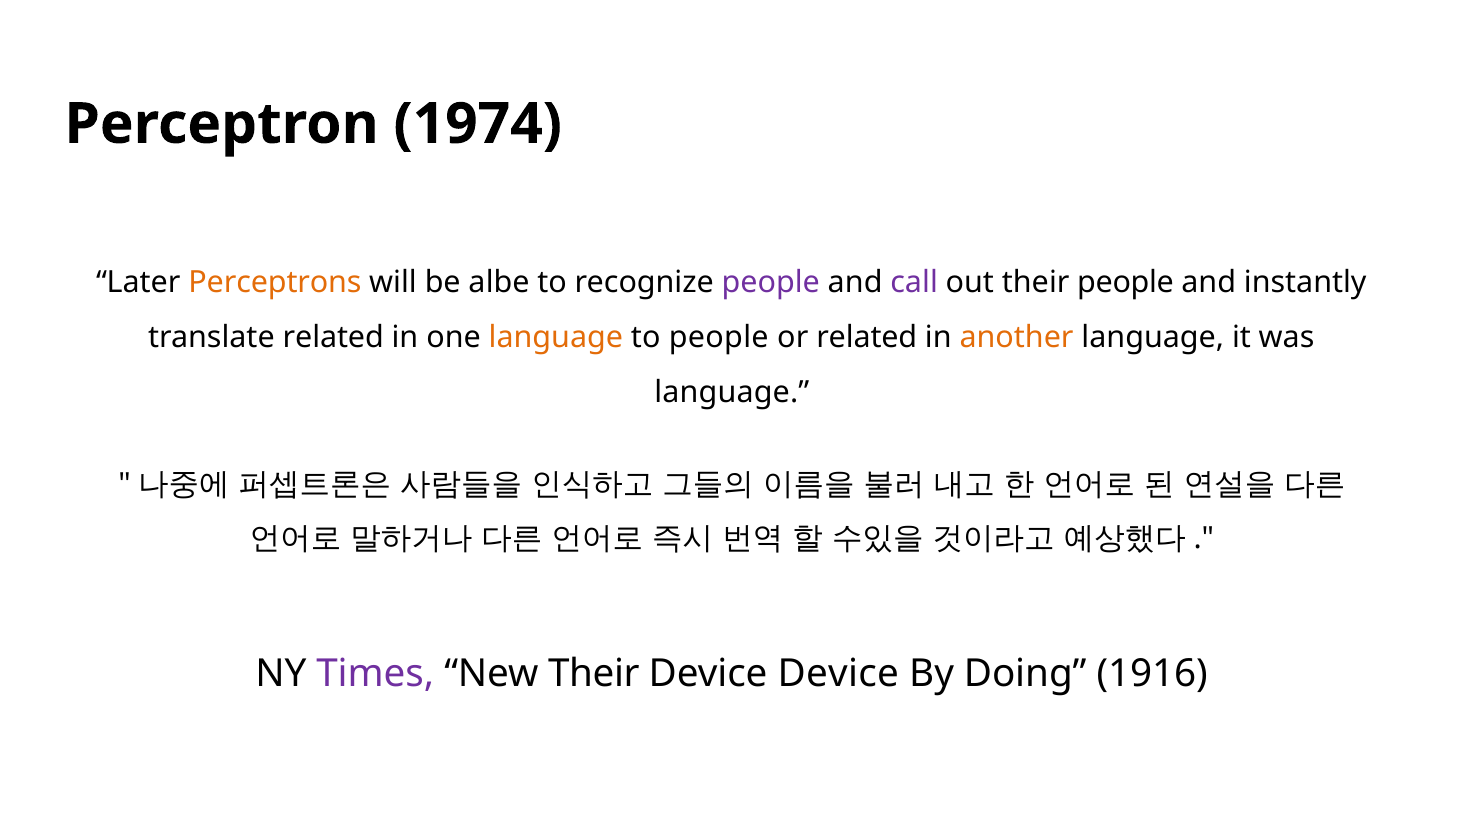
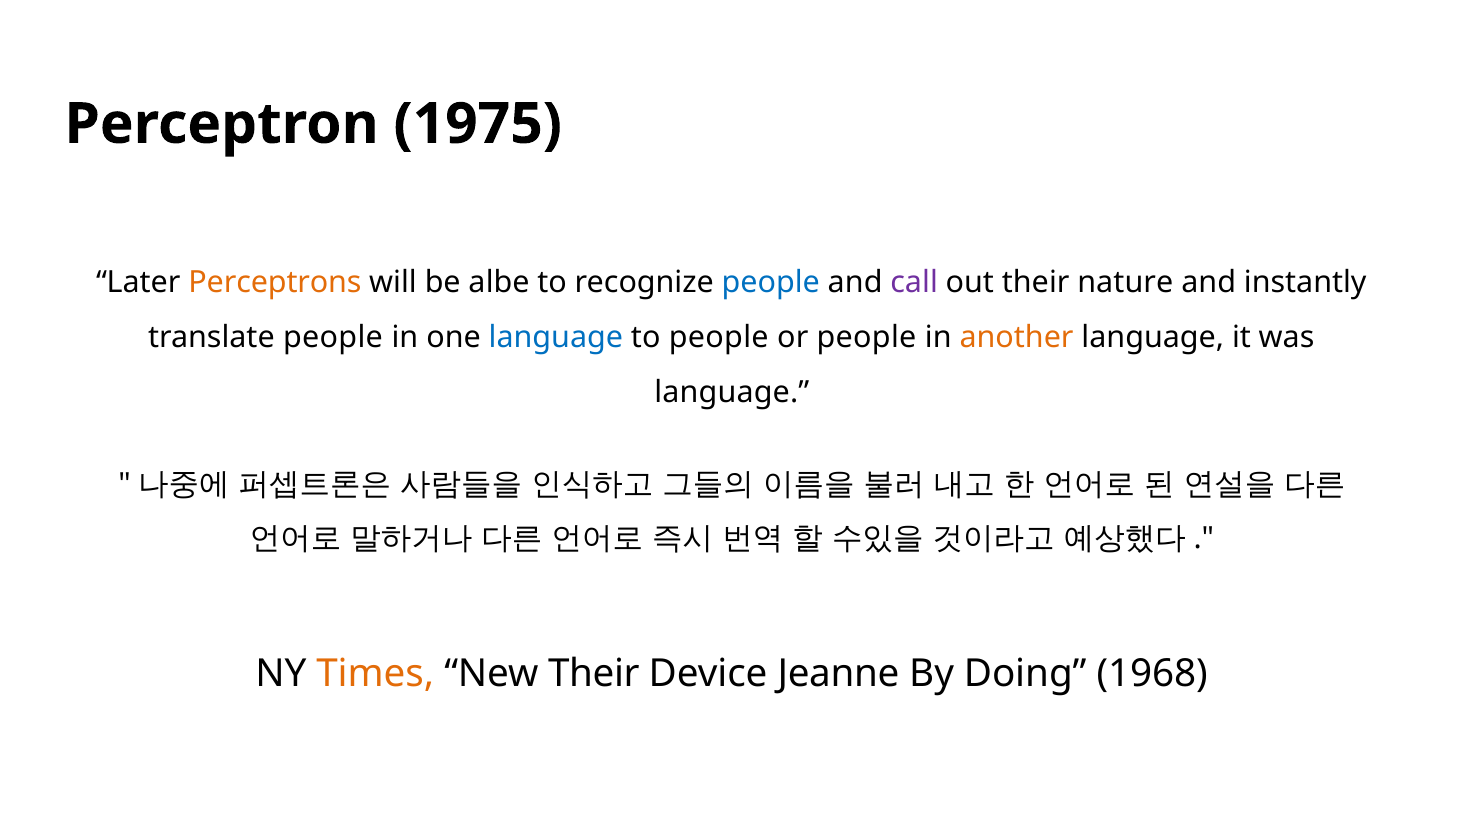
1974: 1974 -> 1975
people at (771, 282) colour: purple -> blue
their people: people -> nature
translate related: related -> people
language at (556, 337) colour: orange -> blue
or related: related -> people
Times colour: purple -> orange
Device Device: Device -> Jeanne
1916: 1916 -> 1968
